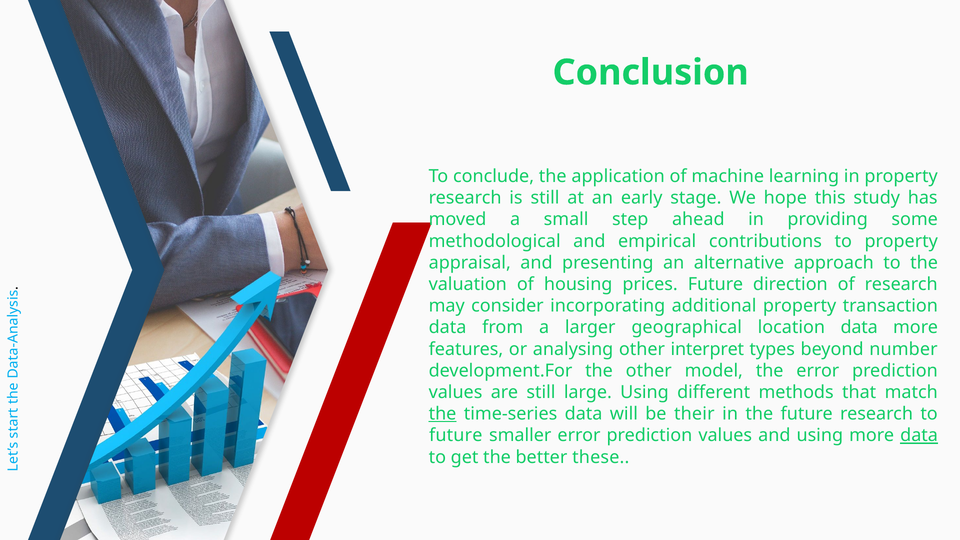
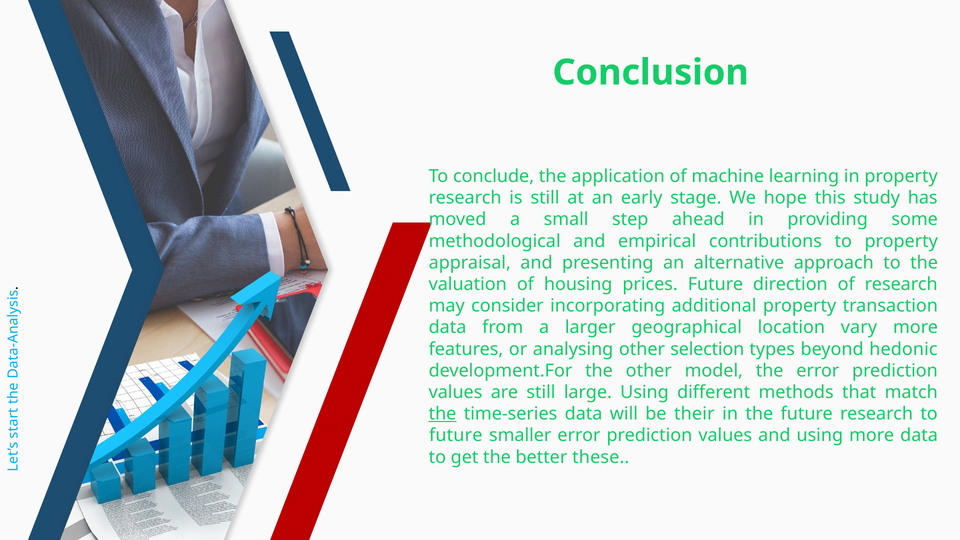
location data: data -> vary
interpret: interpret -> selection
number: number -> hedonic
data at (919, 435) underline: present -> none
